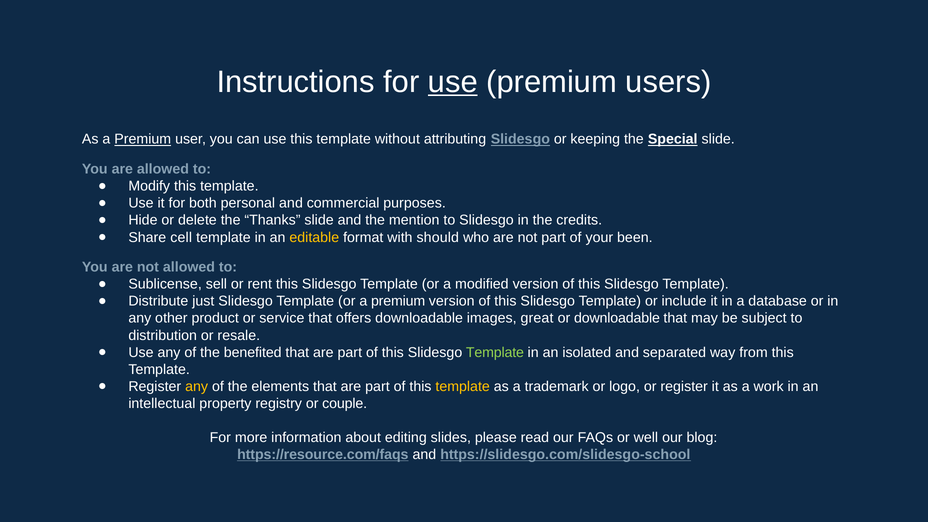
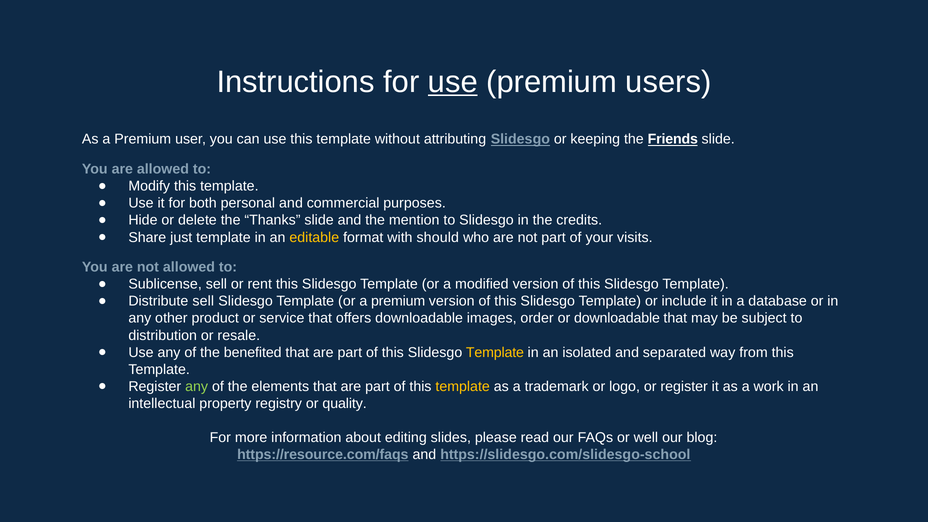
Premium at (143, 139) underline: present -> none
Special: Special -> Friends
cell: cell -> just
been: been -> visits
Distribute just: just -> sell
great: great -> order
Template at (495, 352) colour: light green -> yellow
any at (197, 386) colour: yellow -> light green
couple: couple -> quality
